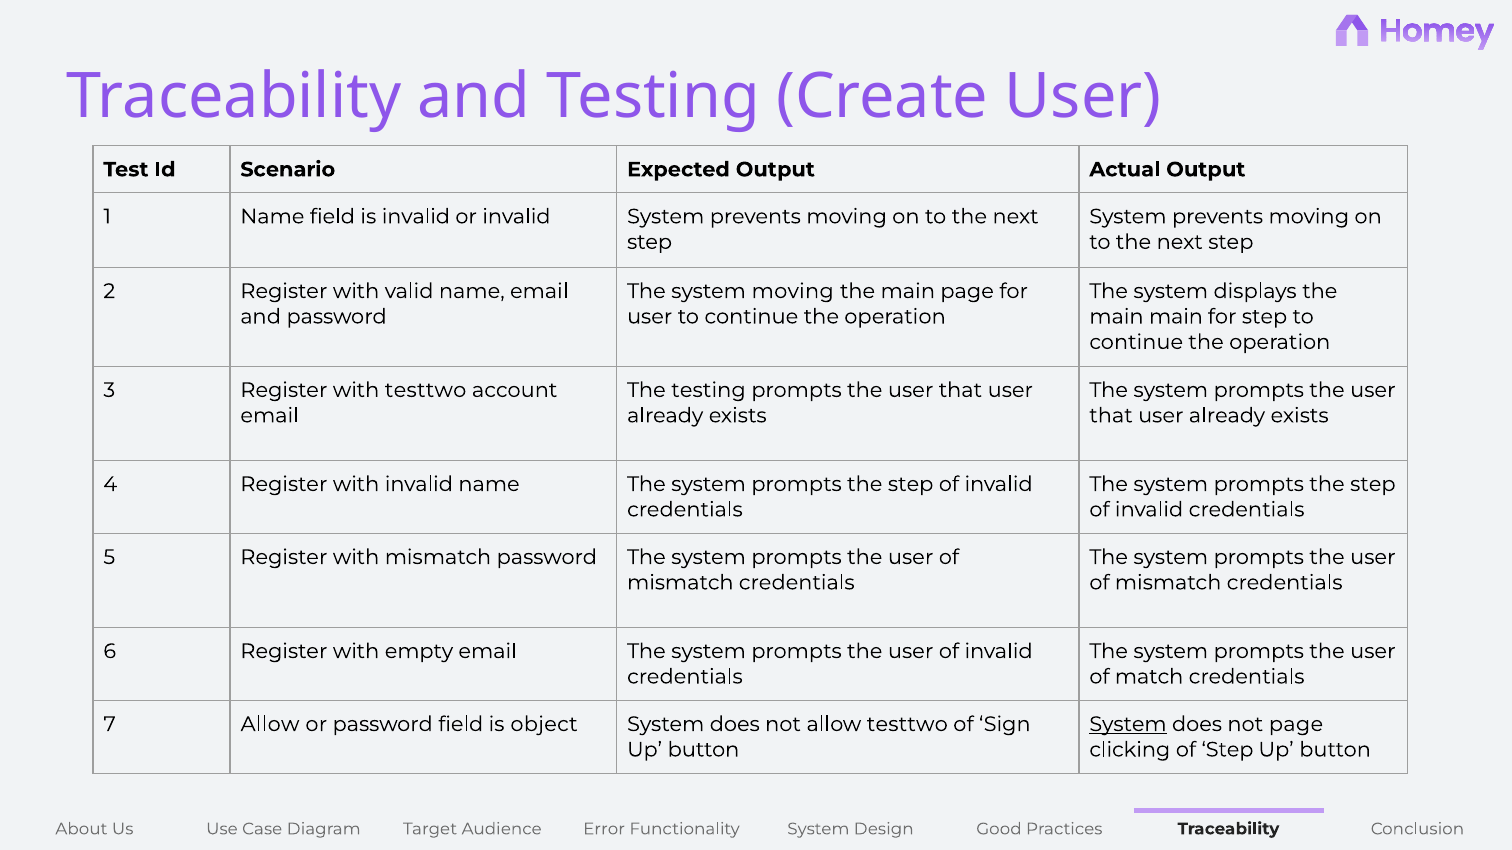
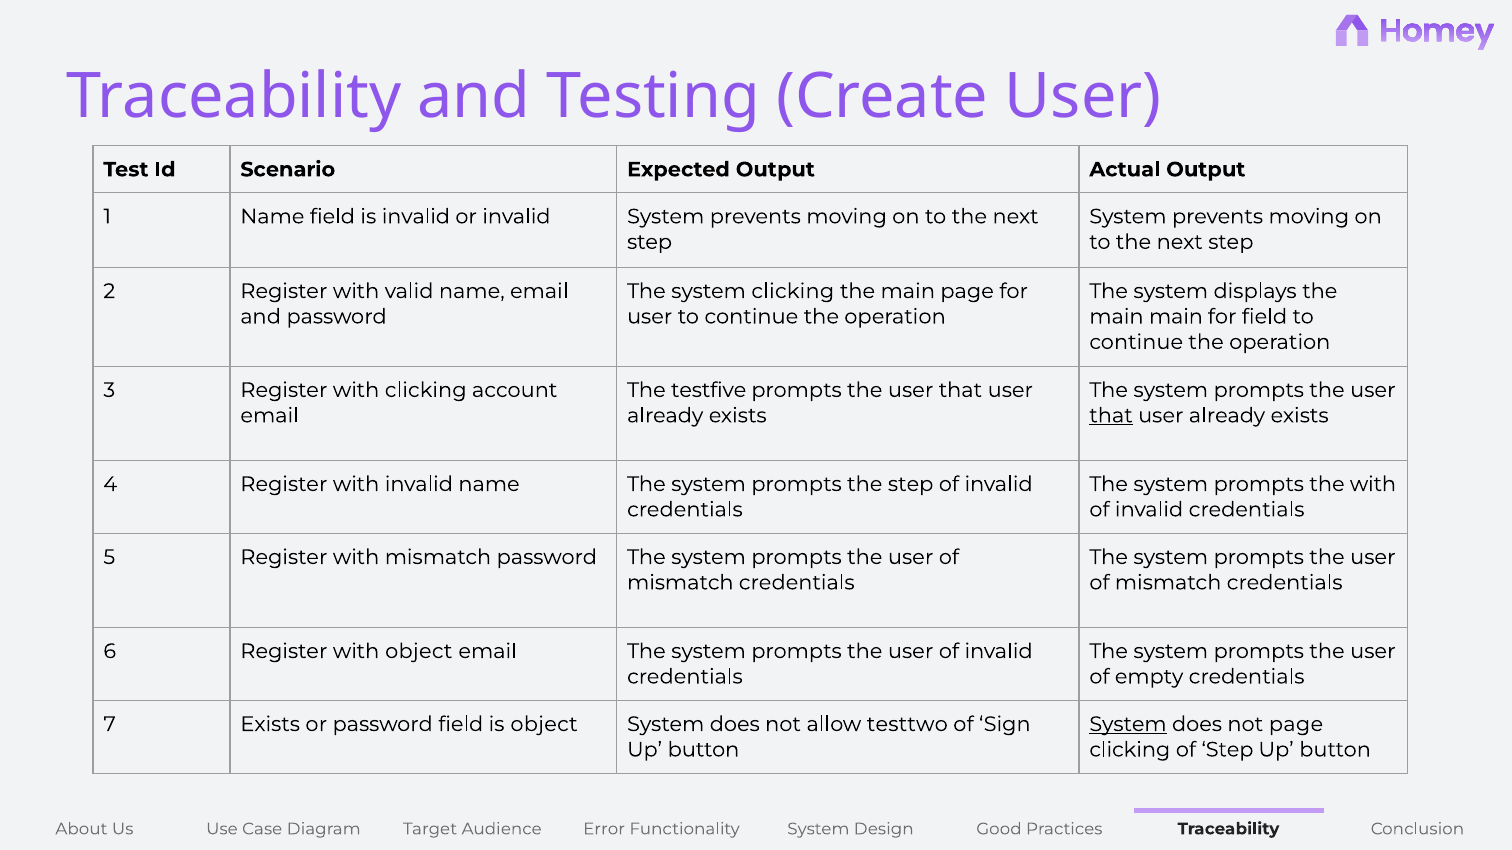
system moving: moving -> clicking
for step: step -> field
with testtwo: testtwo -> clicking
The testing: testing -> testfive
that at (1111, 416) underline: none -> present
step at (1373, 484): step -> with
with empty: empty -> object
match: match -> empty
7 Allow: Allow -> Exists
